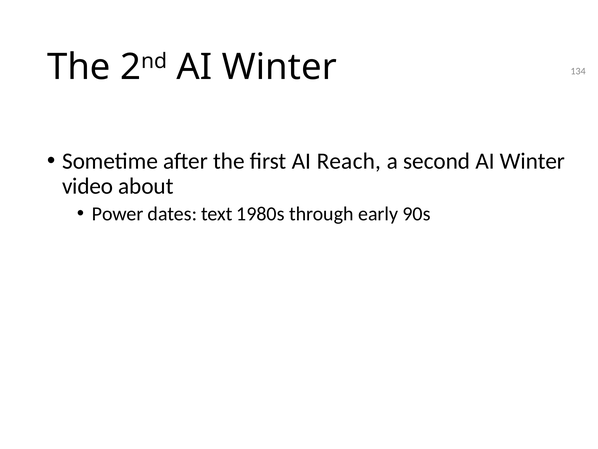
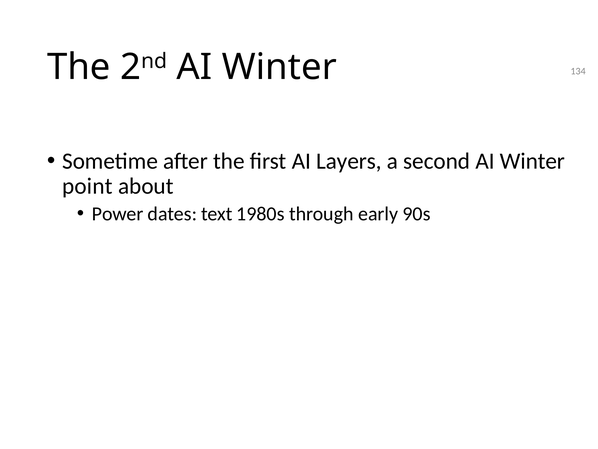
Reach: Reach -> Layers
video: video -> point
